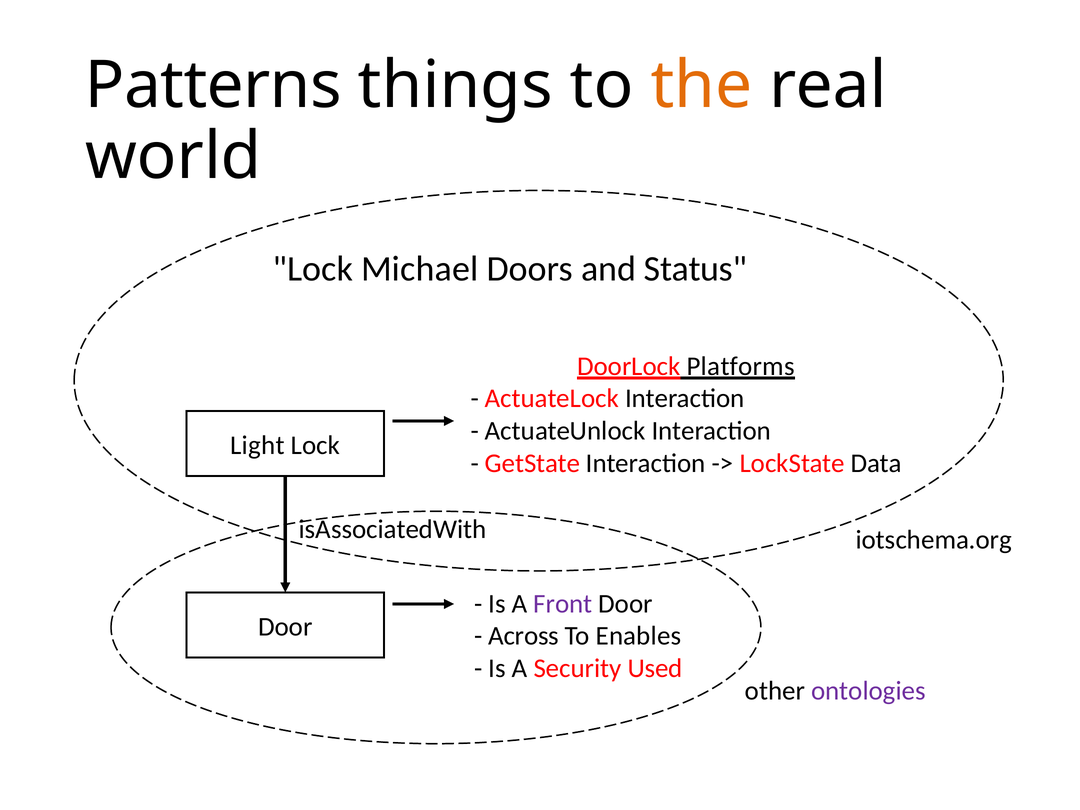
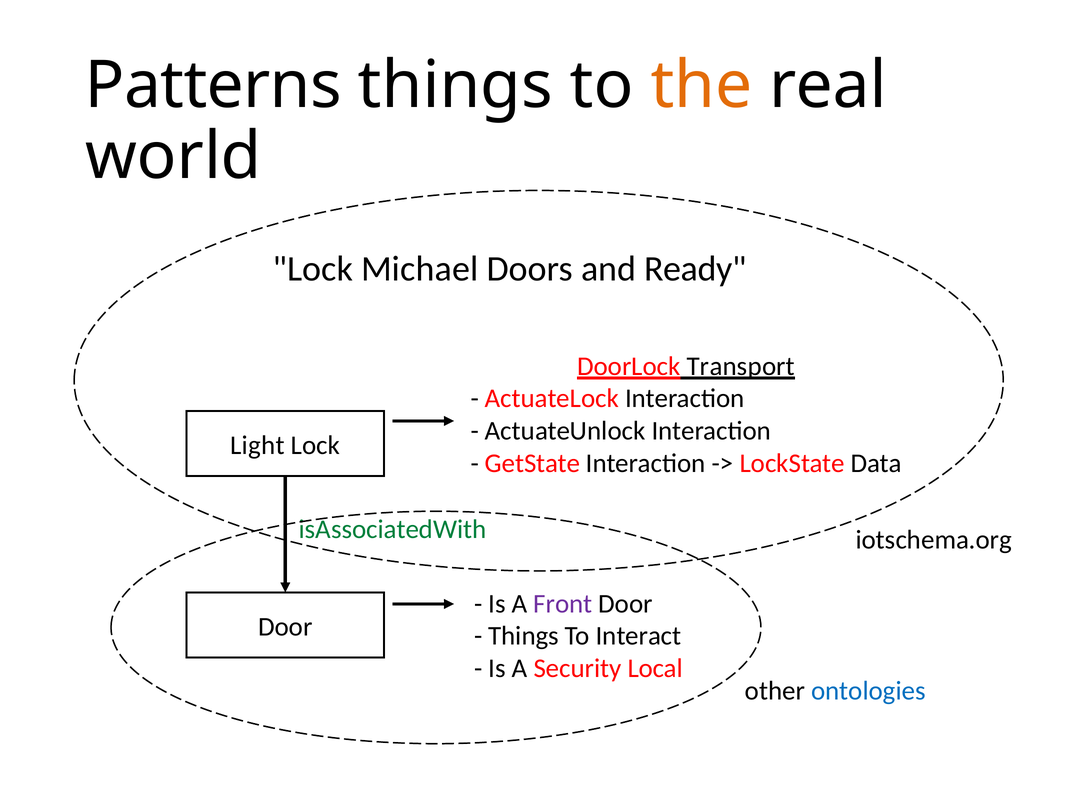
Status: Status -> Ready
Platforms: Platforms -> Transport
isAssociatedWith colour: black -> green
Across at (524, 636): Across -> Things
Enables: Enables -> Interact
Used: Used -> Local
ontologies colour: purple -> blue
